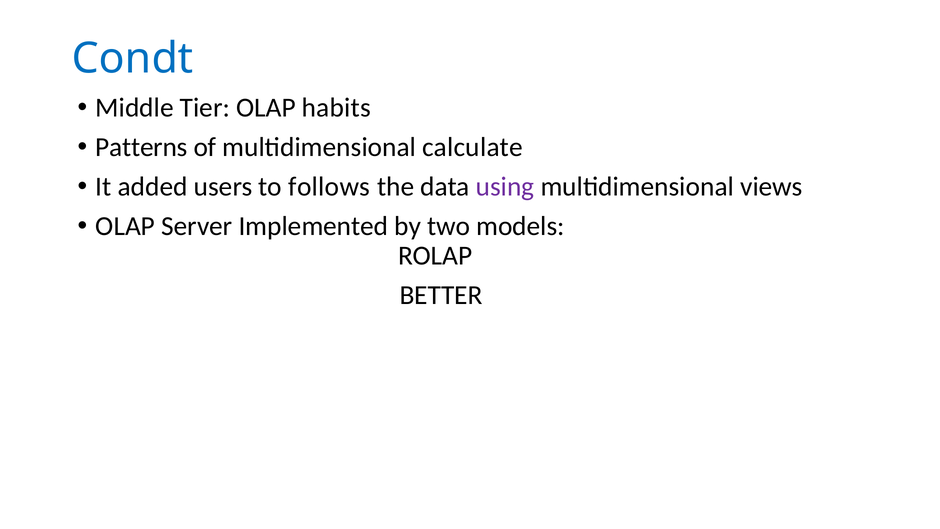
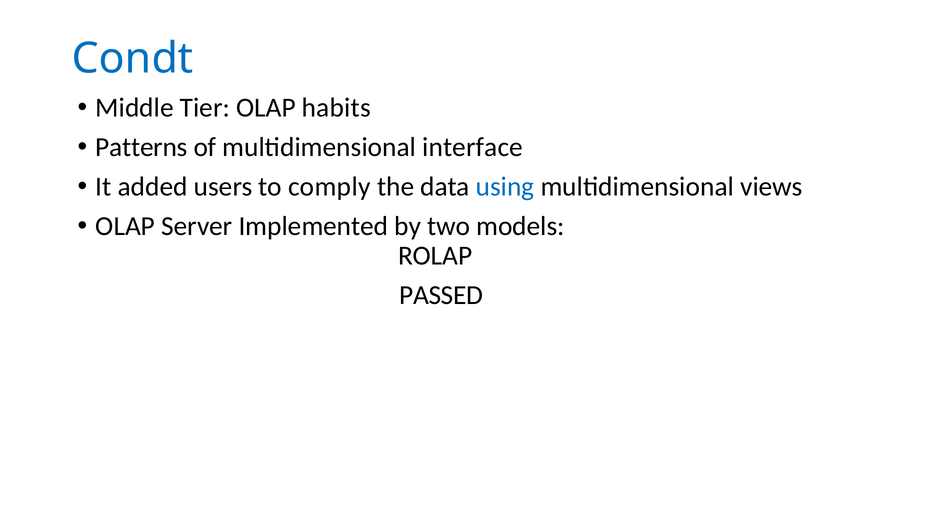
calculate: calculate -> interface
follows: follows -> comply
using colour: purple -> blue
BETTER: BETTER -> PASSED
